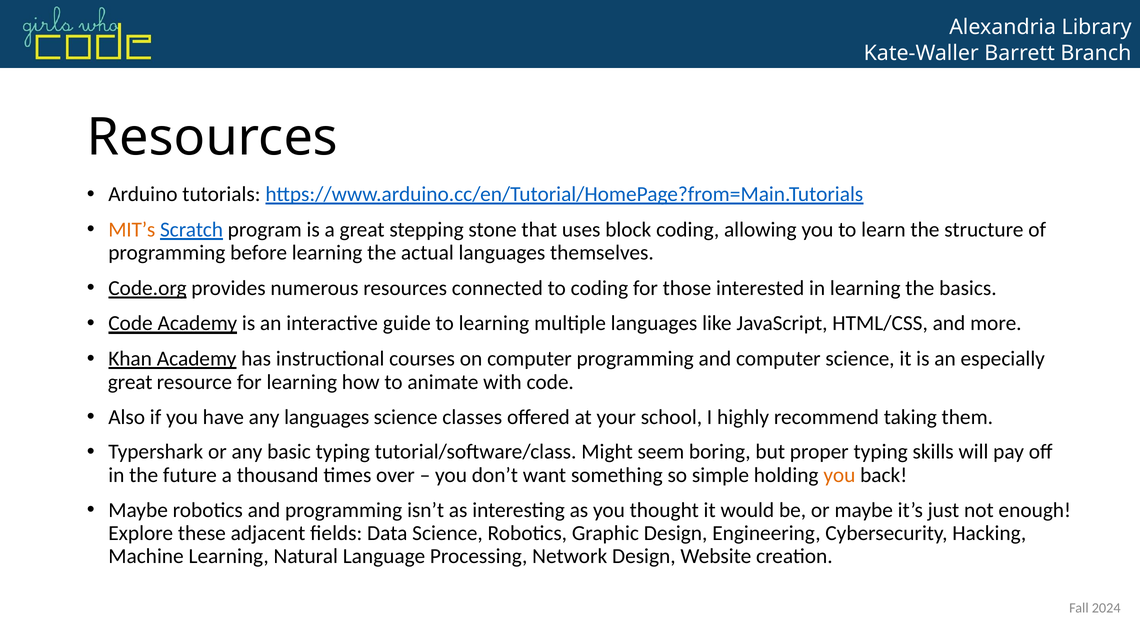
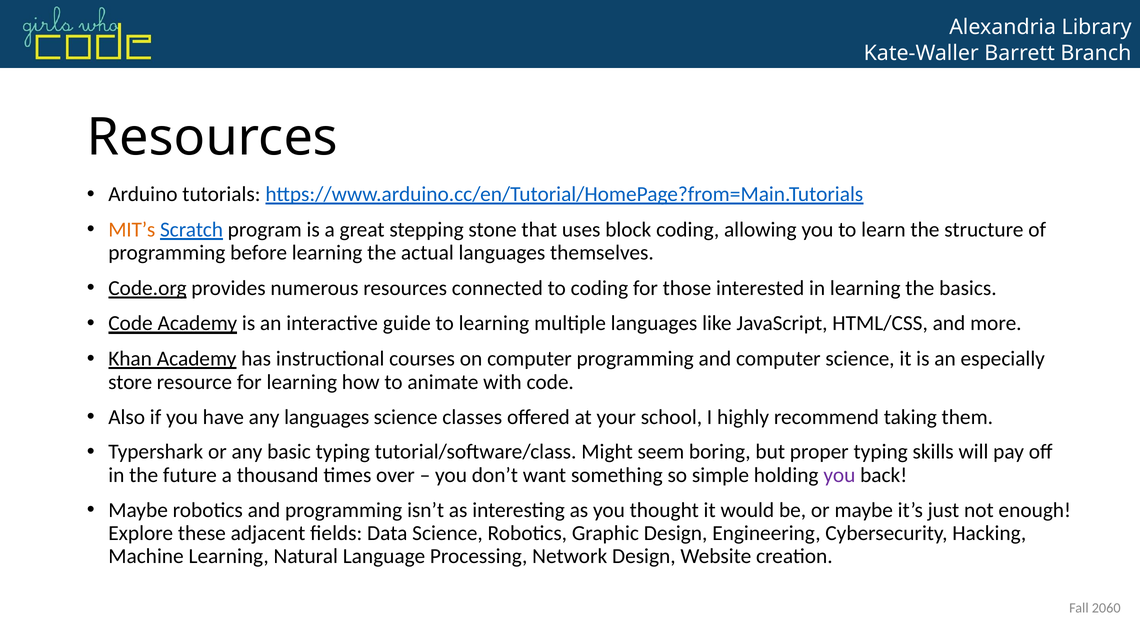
great at (130, 382): great -> store
you at (839, 475) colour: orange -> purple
2024: 2024 -> 2060
